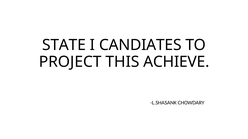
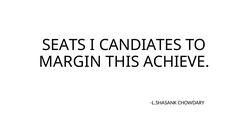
STATE: STATE -> SEATS
PROJECT: PROJECT -> MARGIN
